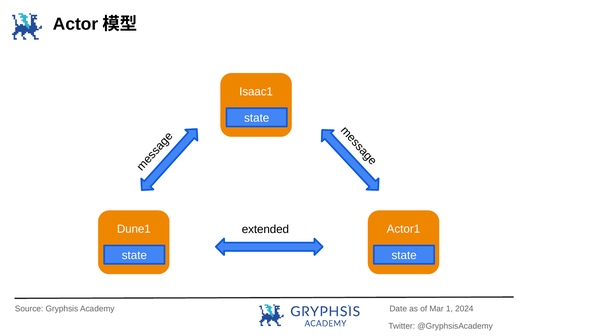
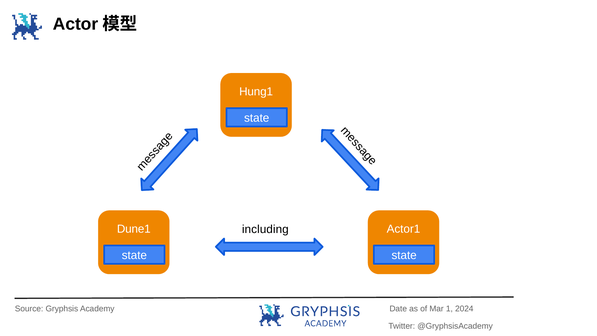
Isaac1: Isaac1 -> Hung1
extended: extended -> including
